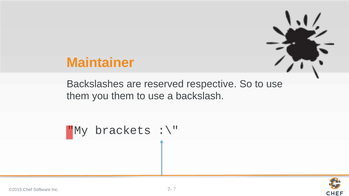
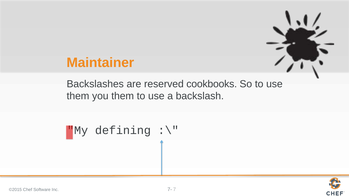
respective: respective -> cookbooks
brackets: brackets -> defining
